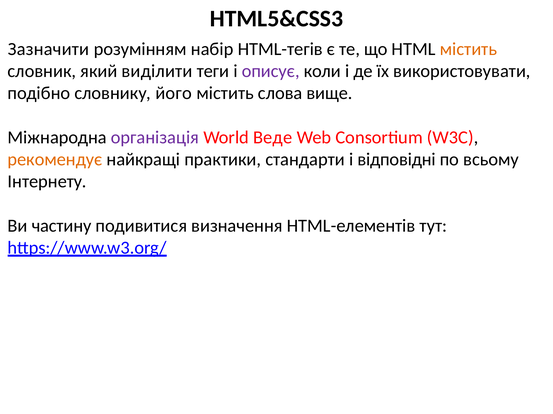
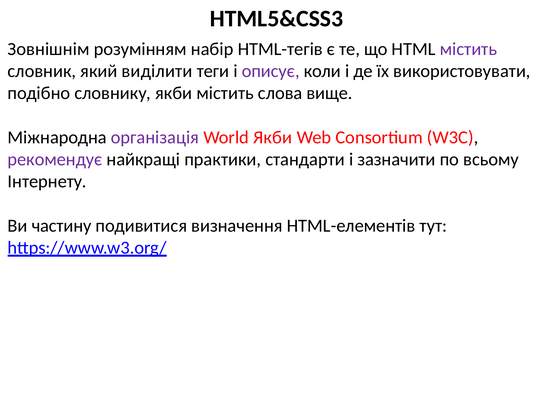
Зазначити: Зазначити -> Зовнішнім
містить at (468, 49) colour: orange -> purple
словнику його: його -> якби
World Веде: Веде -> Якби
рекомендує colour: orange -> purple
відповідні: відповідні -> зазначити
